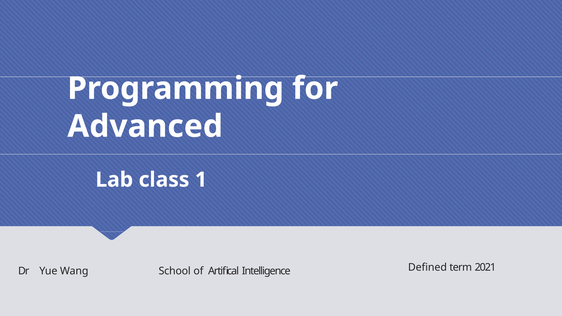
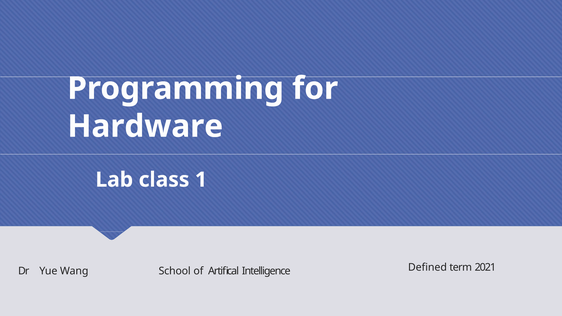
Advanced: Advanced -> Hardware
